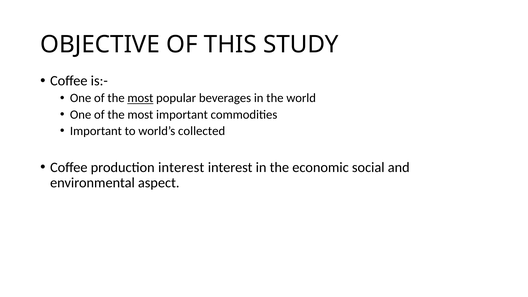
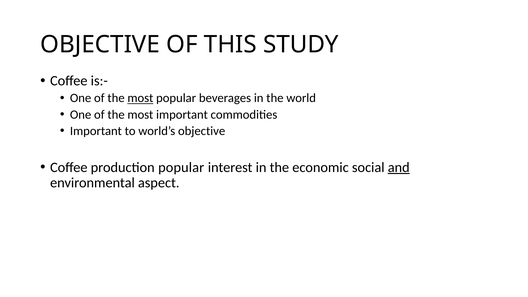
world’s collected: collected -> objective
production interest: interest -> popular
and underline: none -> present
